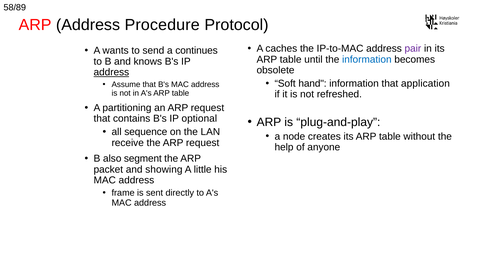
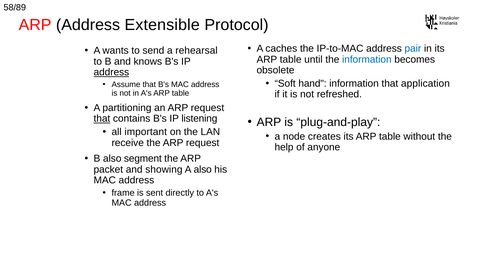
Procedure: Procedure -> Extensible
pair colour: purple -> blue
continues: continues -> rehearsal
that at (102, 119) underline: none -> present
optional: optional -> listening
sequence: sequence -> important
A little: little -> also
